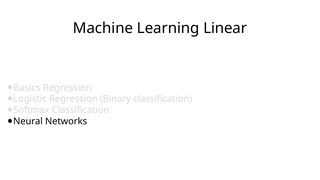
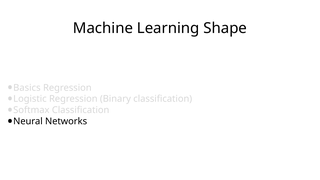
Linear: Linear -> Shape
